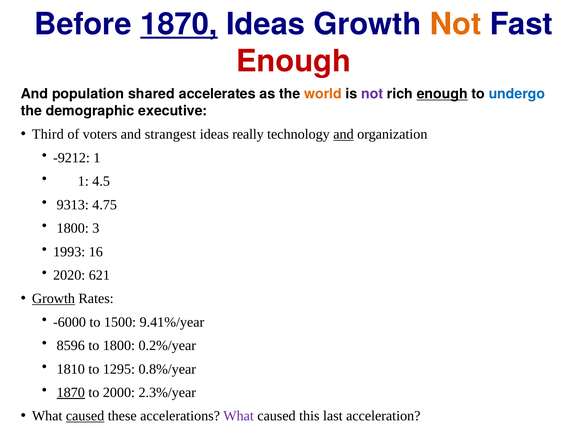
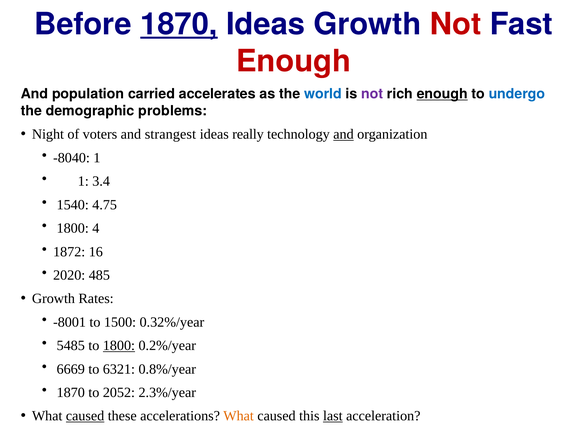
Not at (456, 24) colour: orange -> red
shared: shared -> carried
world colour: orange -> blue
executive: executive -> problems
Third: Third -> Night
-9212: -9212 -> -8040
4.5: 4.5 -> 3.4
9313: 9313 -> 1540
3: 3 -> 4
1993: 1993 -> 1872
621: 621 -> 485
Growth at (53, 299) underline: present -> none
-6000: -6000 -> -8001
9.41%/year: 9.41%/year -> 0.32%/year
8596: 8596 -> 5485
1800 at (119, 346) underline: none -> present
1810: 1810 -> 6669
1295: 1295 -> 6321
1870 at (71, 393) underline: present -> none
2000: 2000 -> 2052
What at (239, 416) colour: purple -> orange
last underline: none -> present
